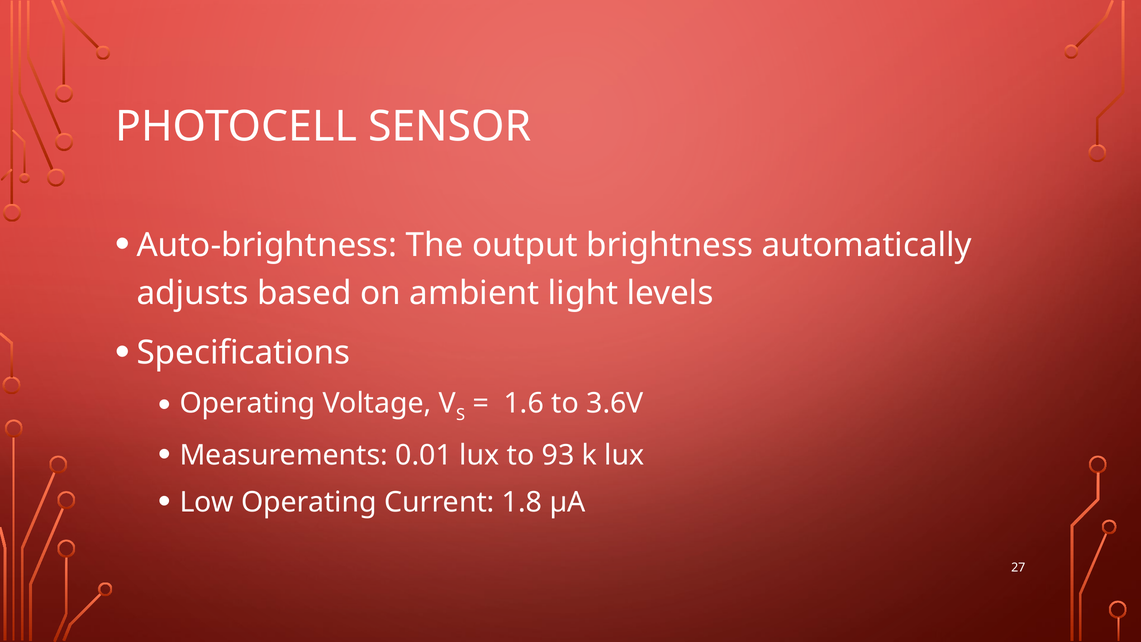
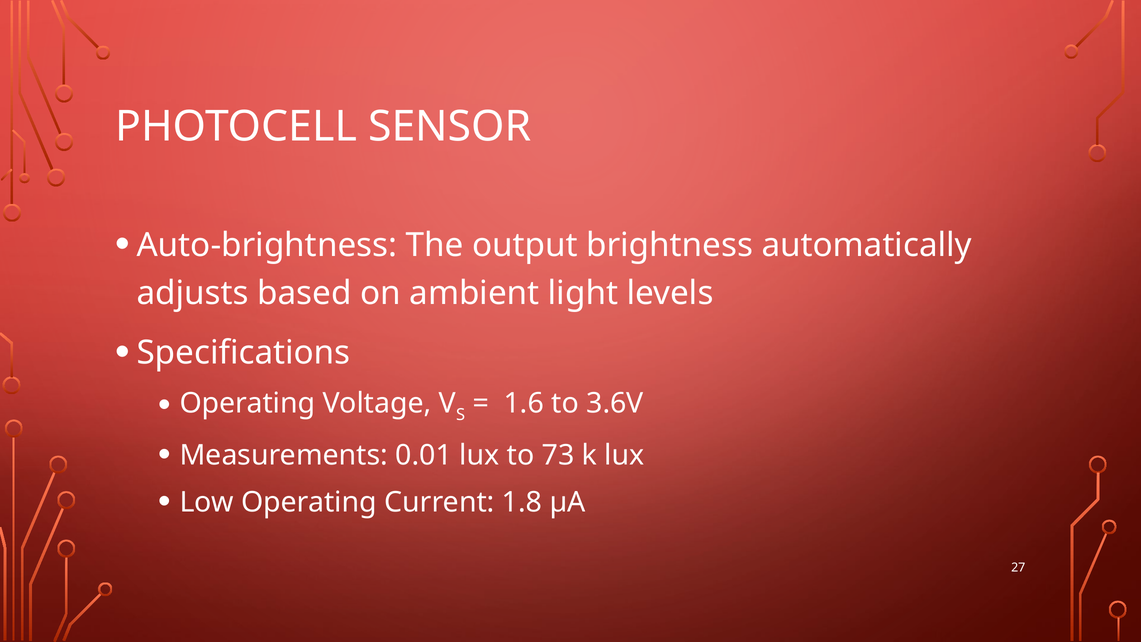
93: 93 -> 73
